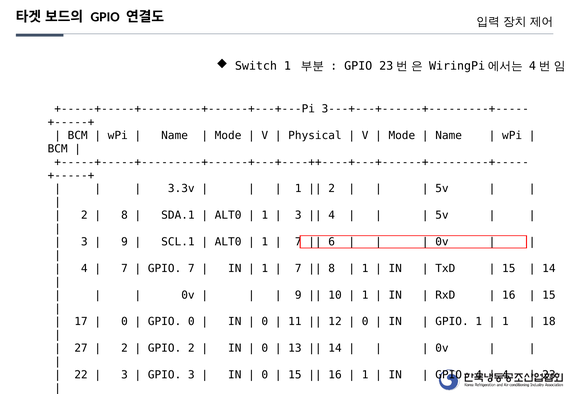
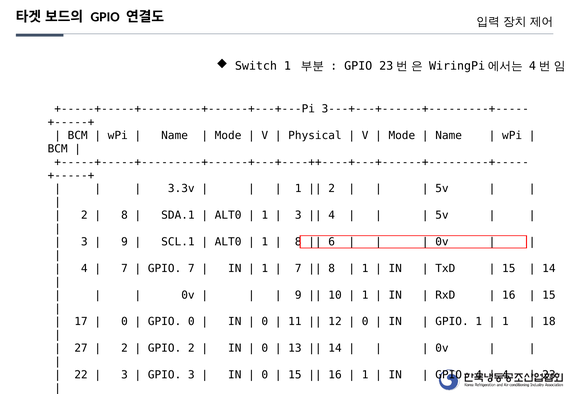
7 at (298, 242): 7 -> 8
